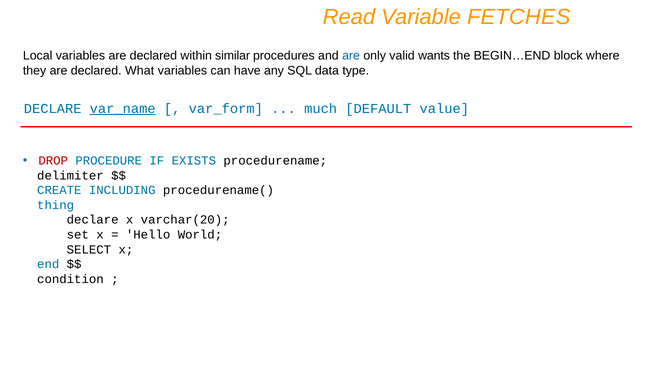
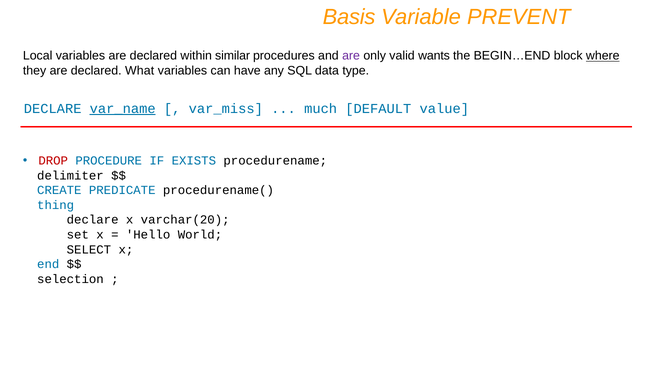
Read: Read -> Basis
FETCHES: FETCHES -> PREVENT
are at (351, 56) colour: blue -> purple
where underline: none -> present
var_form: var_form -> var_miss
INCLUDING: INCLUDING -> PREDICATE
condition: condition -> selection
